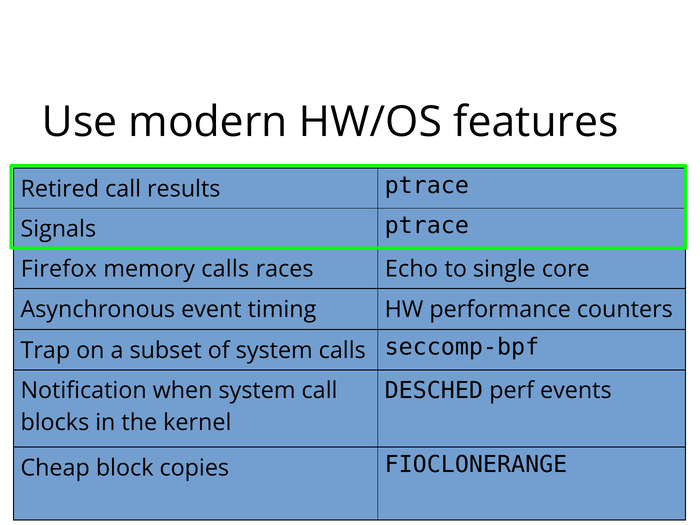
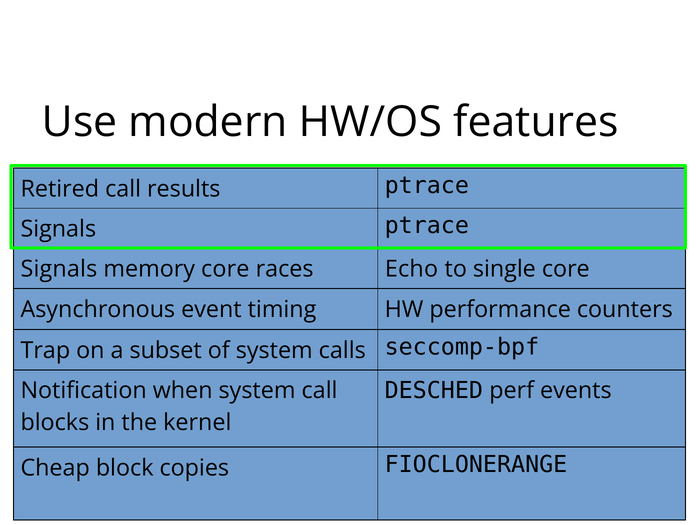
Firefox at (59, 269): Firefox -> Signals
memory calls: calls -> core
